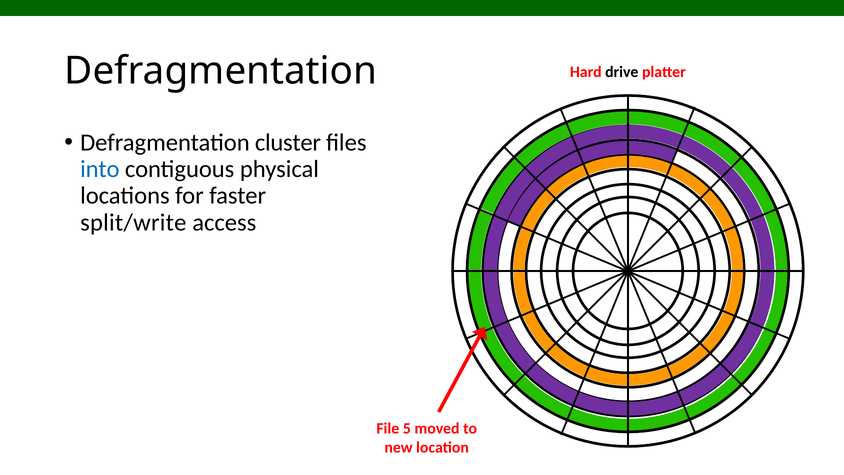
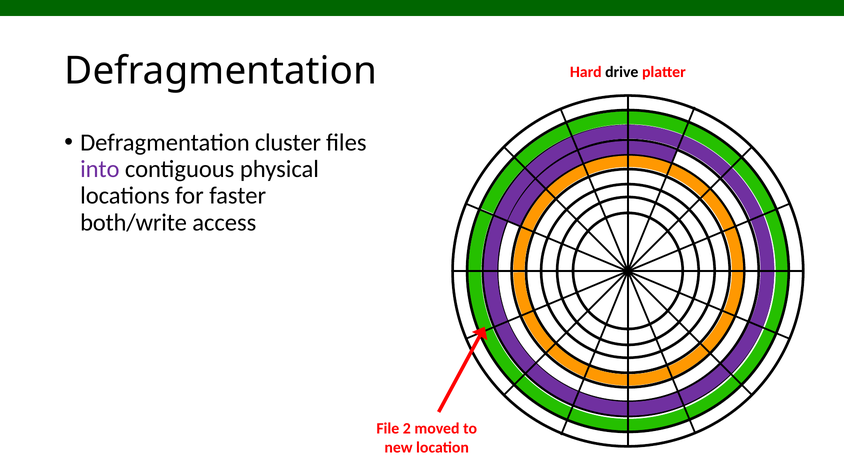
into colour: blue -> purple
split/write: split/write -> both/write
5: 5 -> 2
